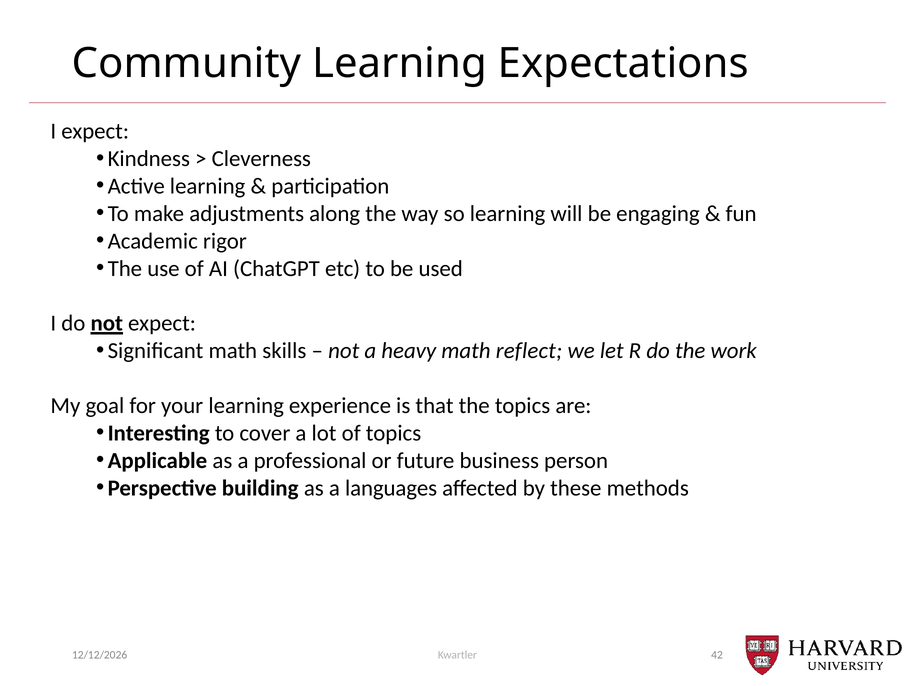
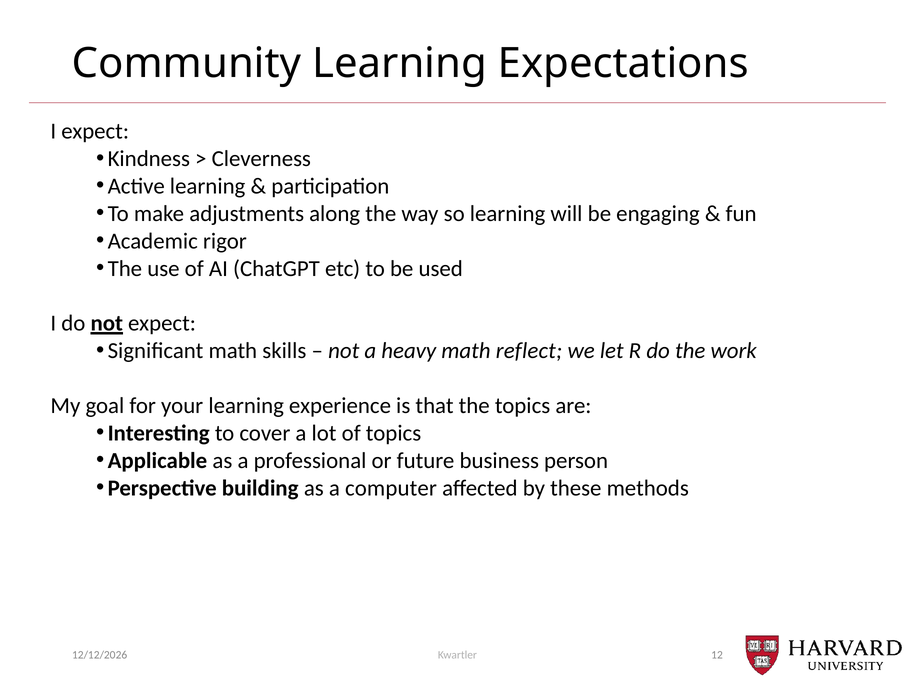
languages: languages -> computer
42: 42 -> 12
